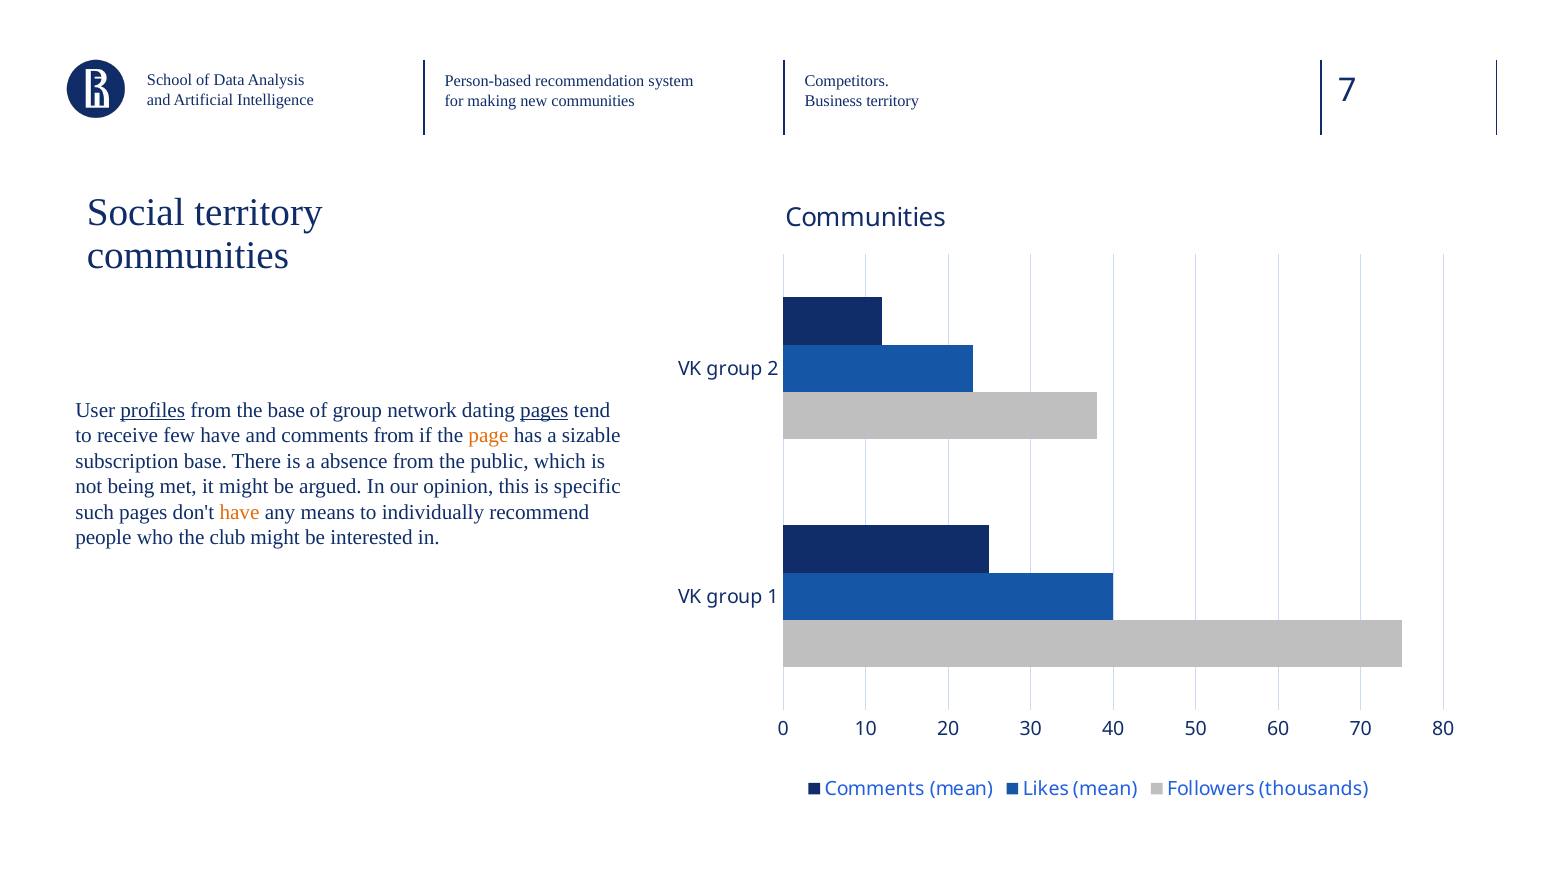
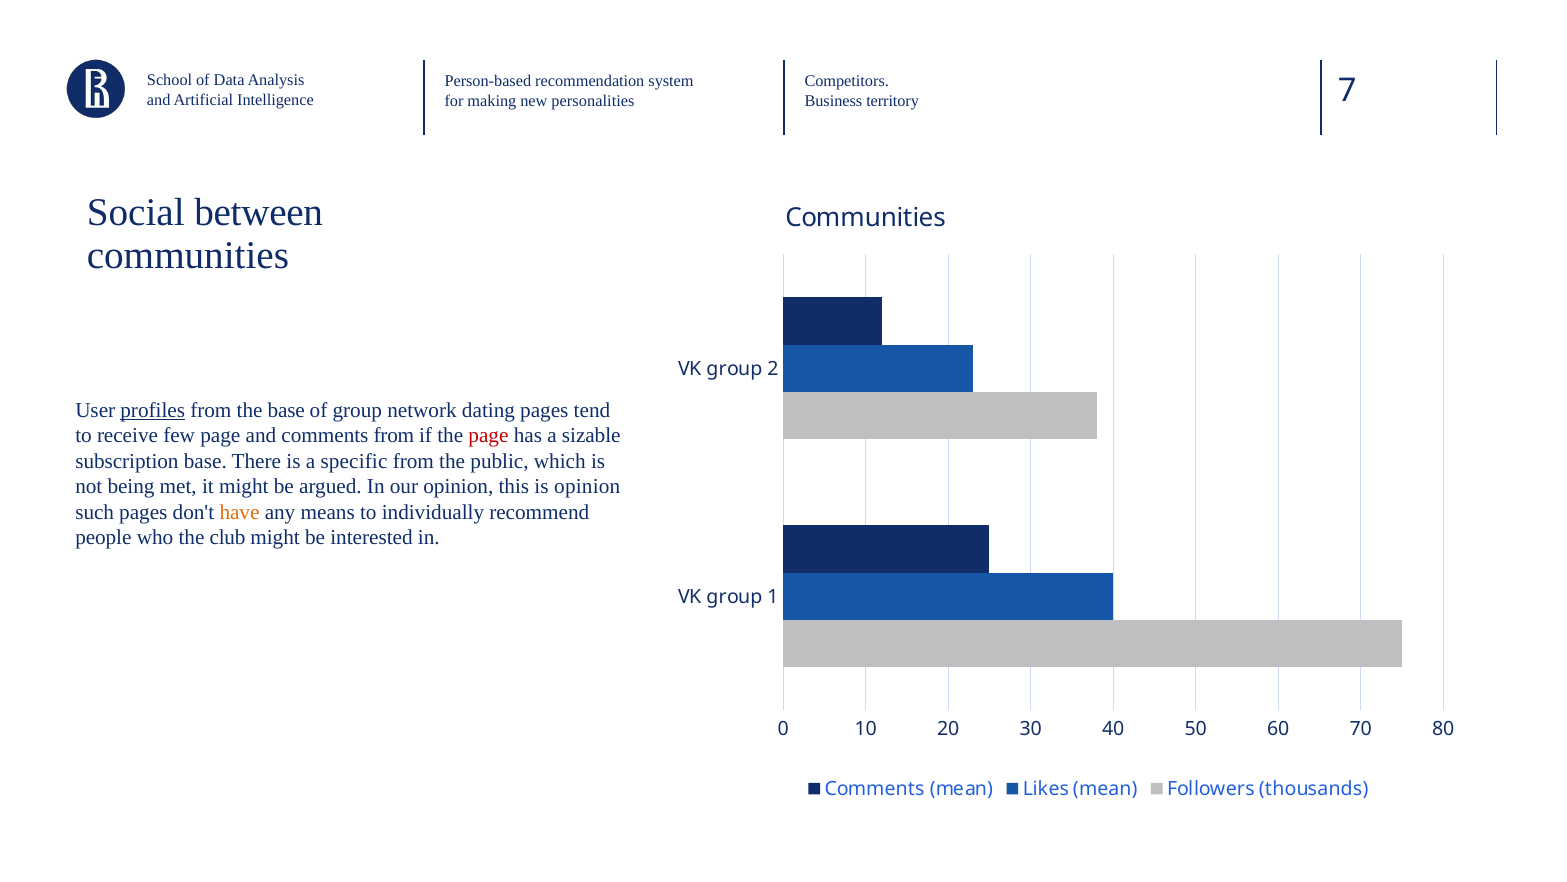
new communities: communities -> personalities
Social territory: territory -> between
pages at (544, 410) underline: present -> none
few have: have -> page
page at (488, 436) colour: orange -> red
absence: absence -> specific
is specific: specific -> opinion
